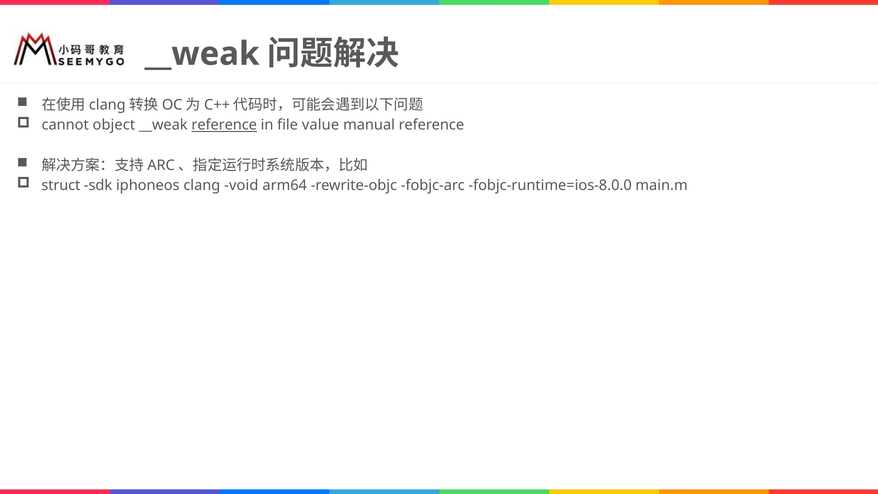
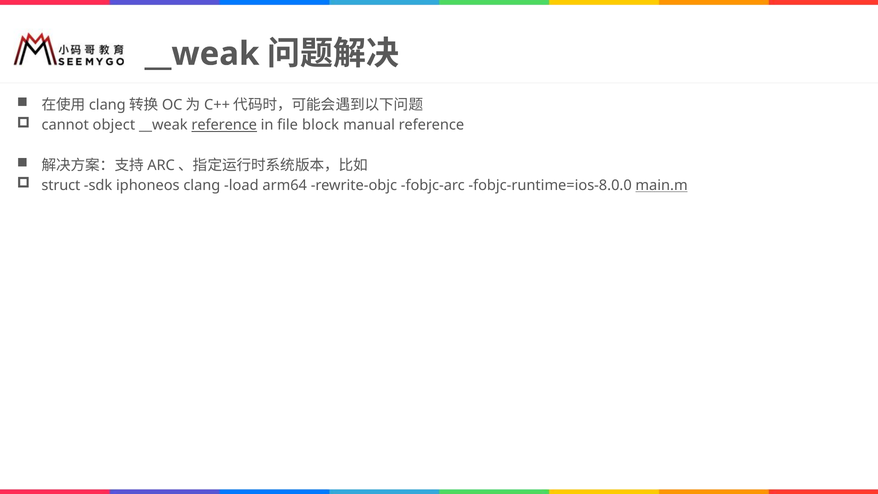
value: value -> block
void: void -> load
main.m underline: none -> present
